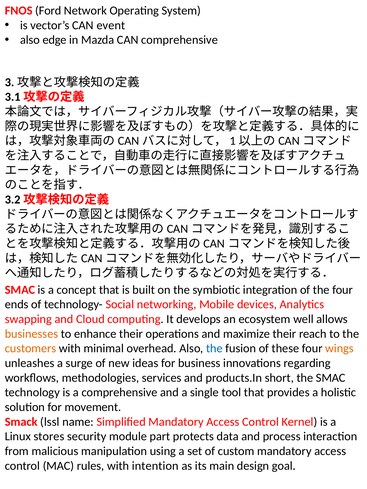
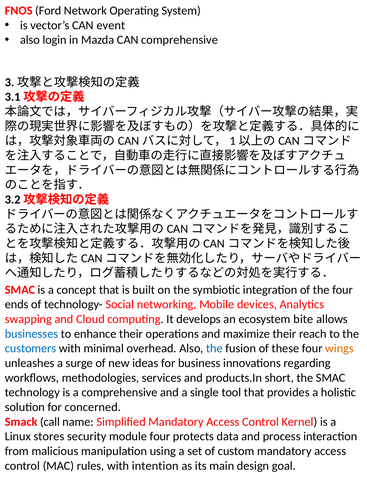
edge: edge -> login
well: well -> bite
businesses colour: orange -> blue
customers colour: orange -> blue
movement: movement -> concerned
lssl: lssl -> call
module part: part -> four
